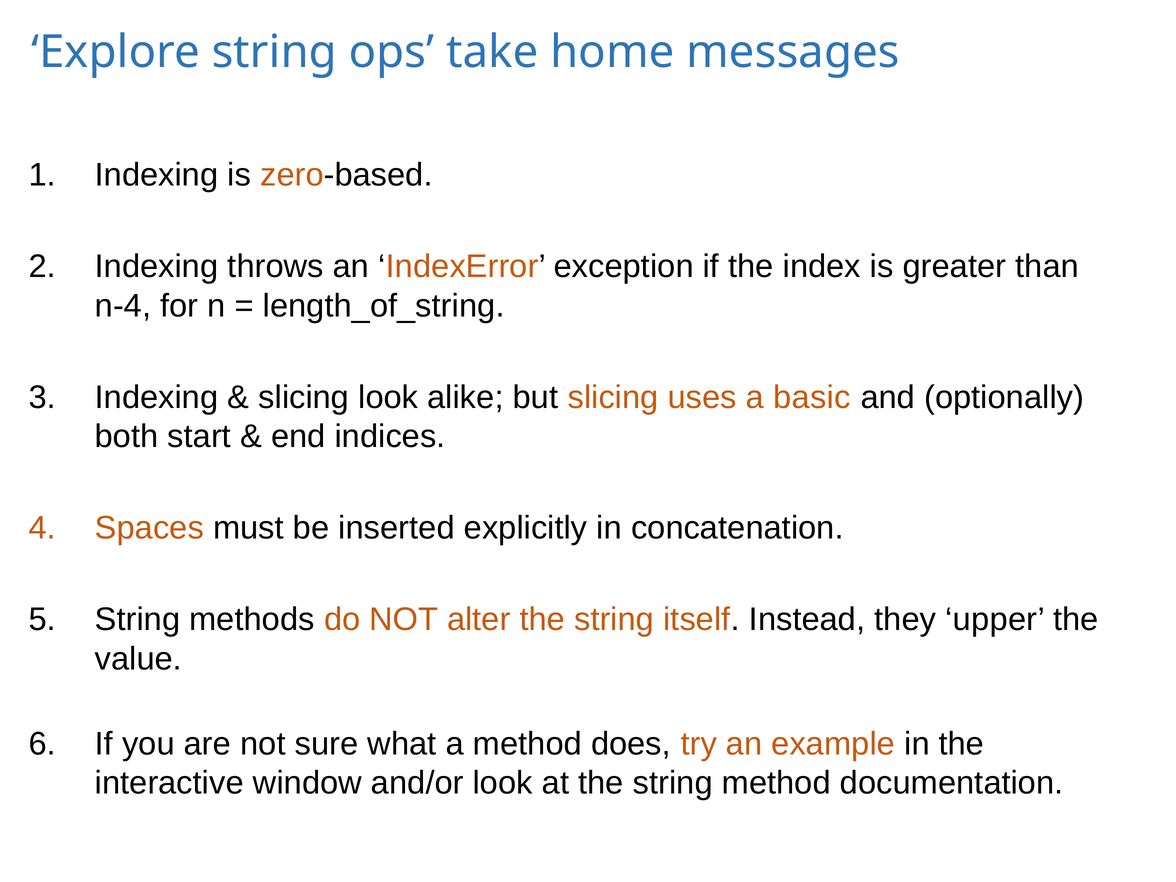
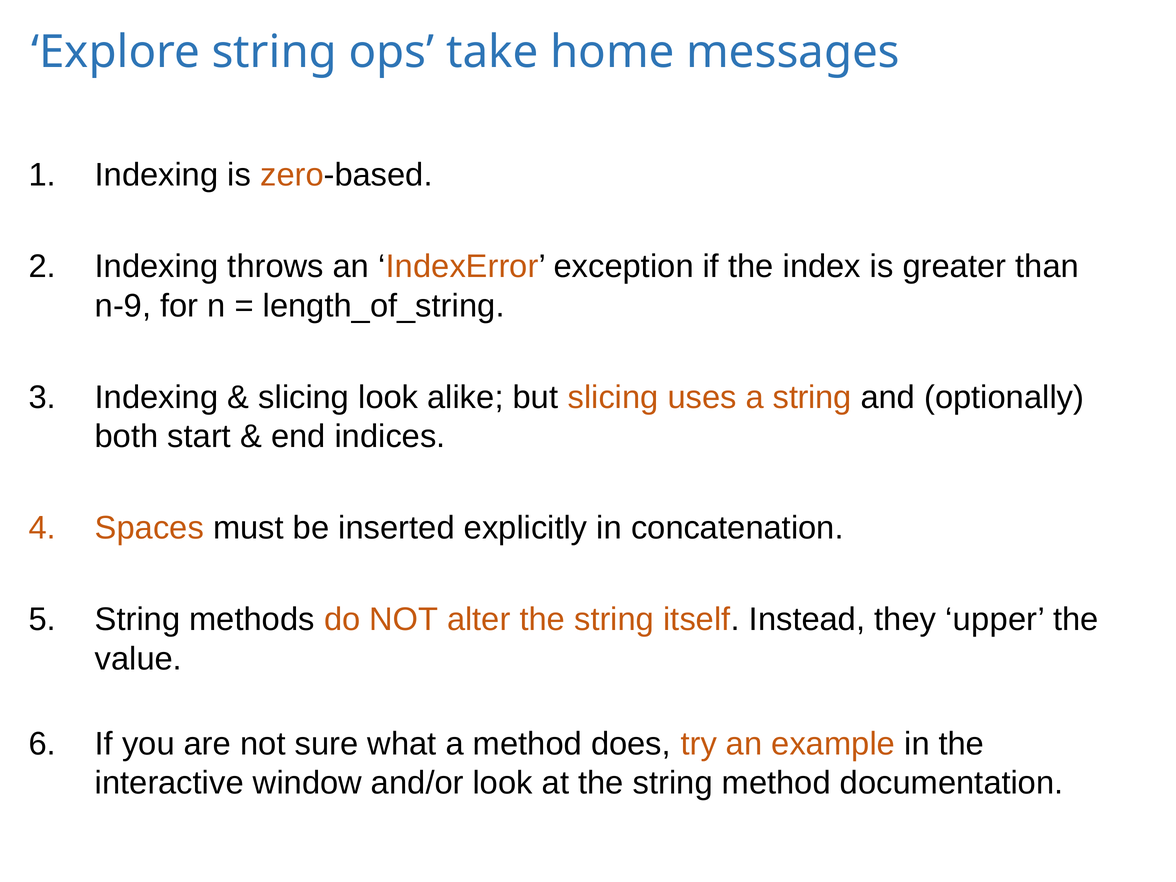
n-4: n-4 -> n-9
a basic: basic -> string
